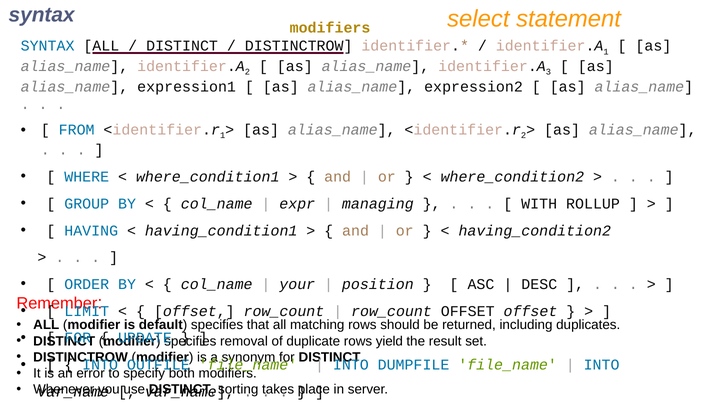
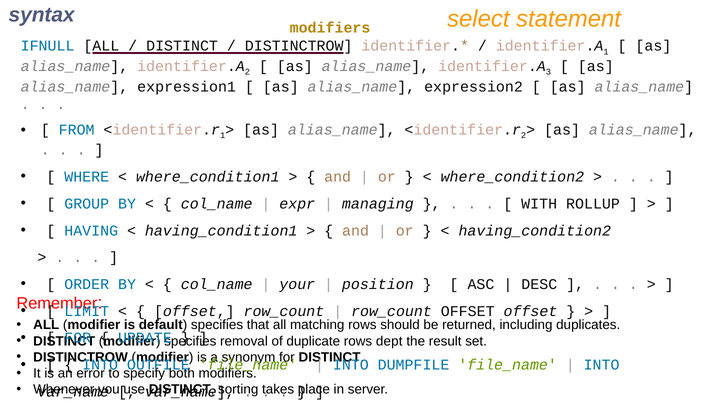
SYNTAX at (48, 46): SYNTAX -> IFNULL
yield: yield -> dept
